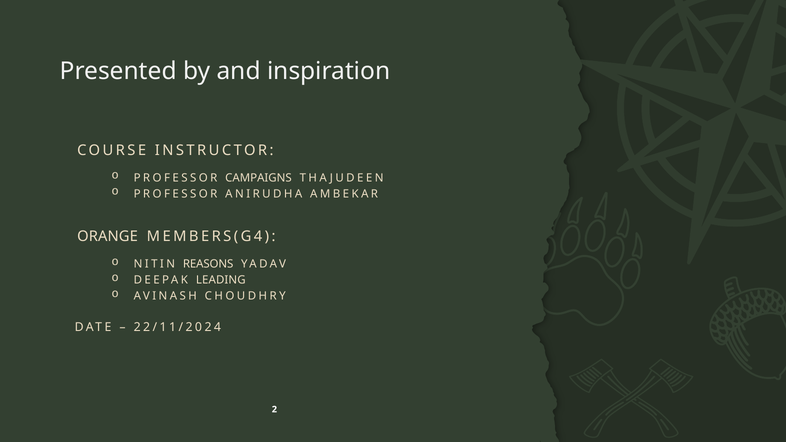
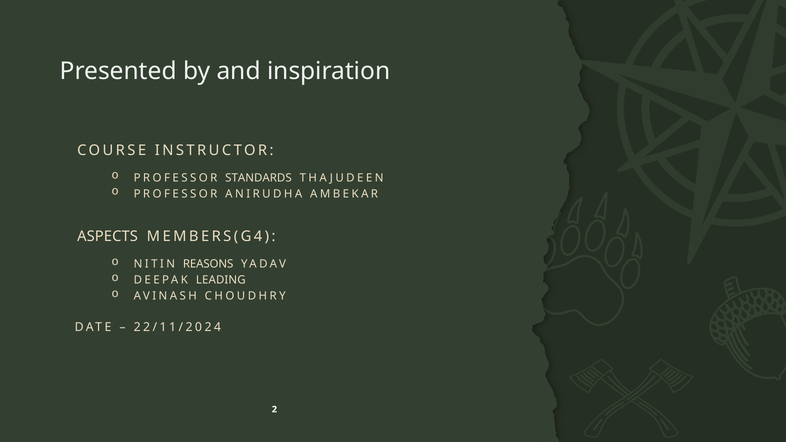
CAMPAIGNS: CAMPAIGNS -> STANDARDS
ORANGE: ORANGE -> ASPECTS
